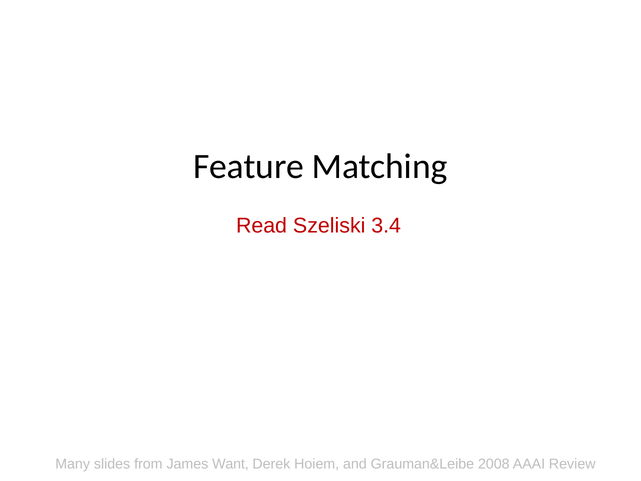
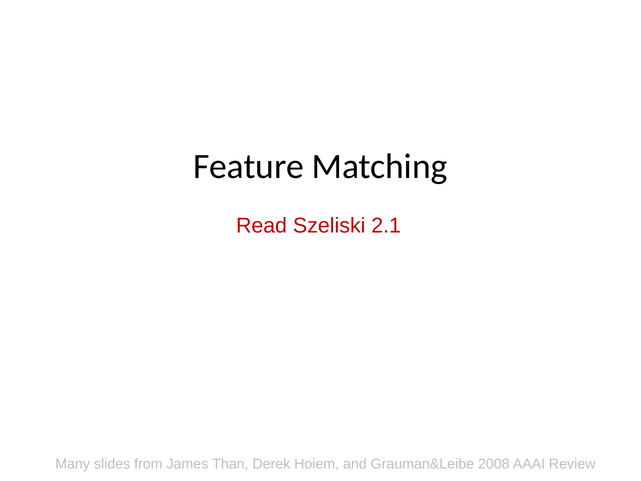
3.4: 3.4 -> 2.1
Want: Want -> Than
